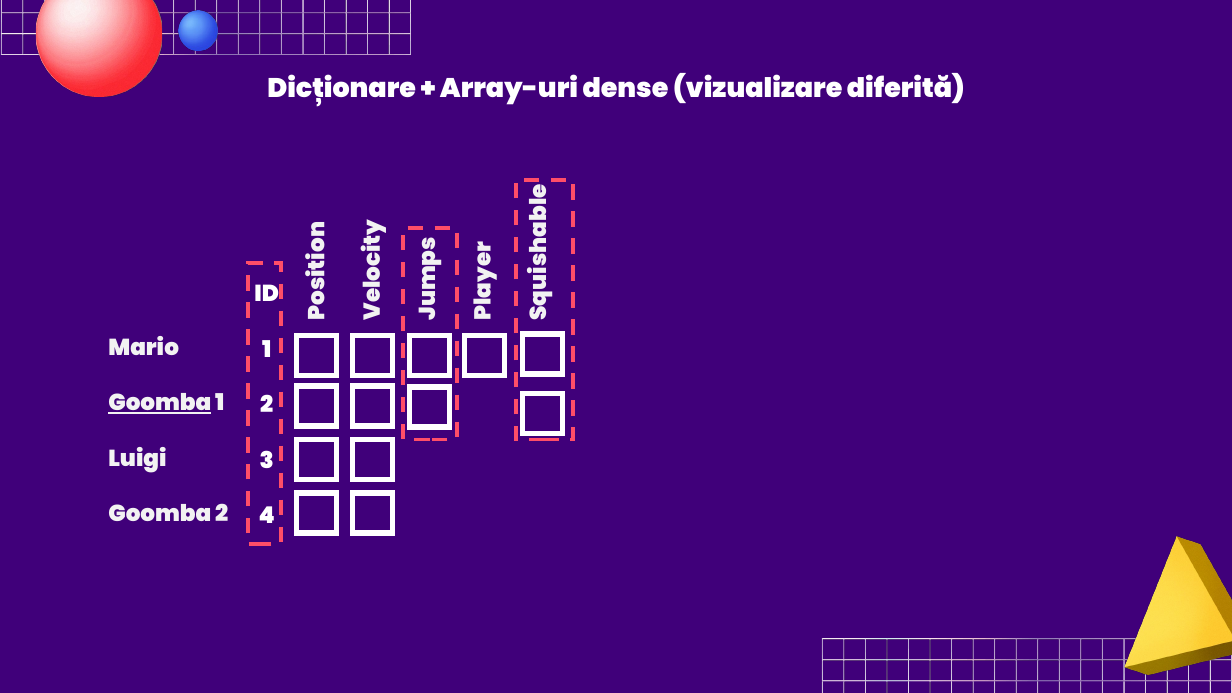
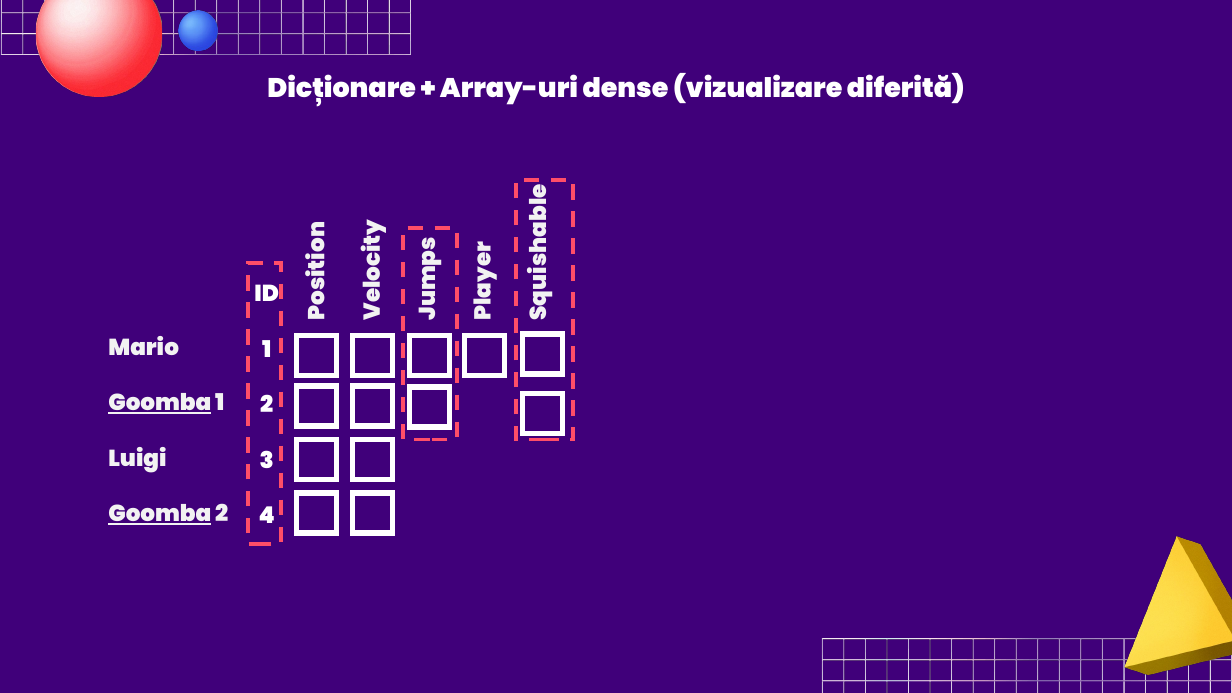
Goomba at (160, 514) underline: none -> present
